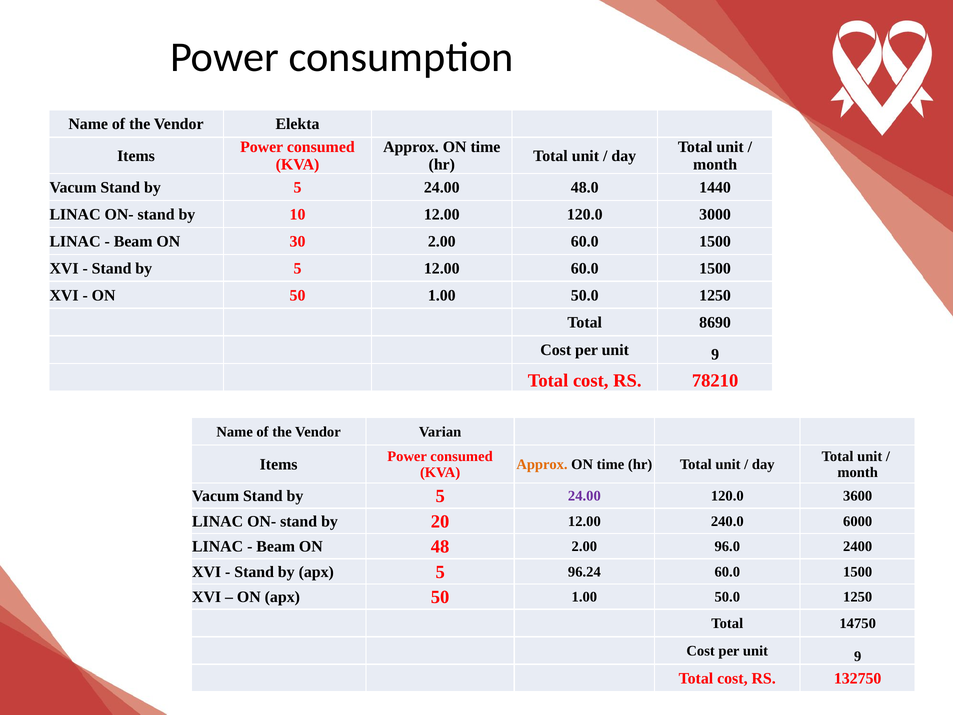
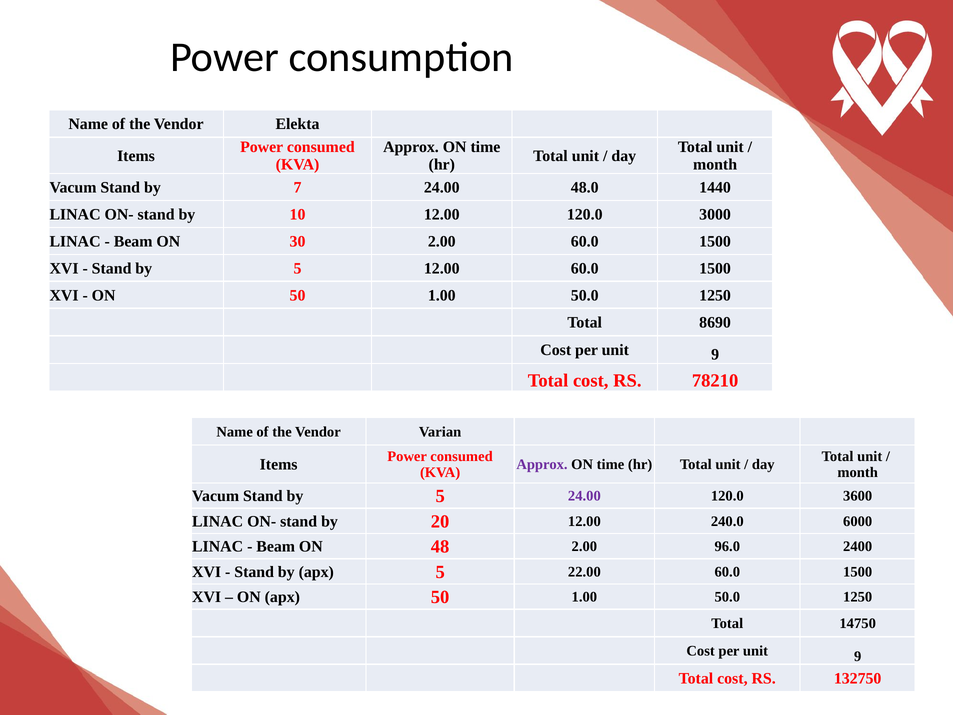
5 at (298, 187): 5 -> 7
Approx at (542, 464) colour: orange -> purple
96.24: 96.24 -> 22.00
